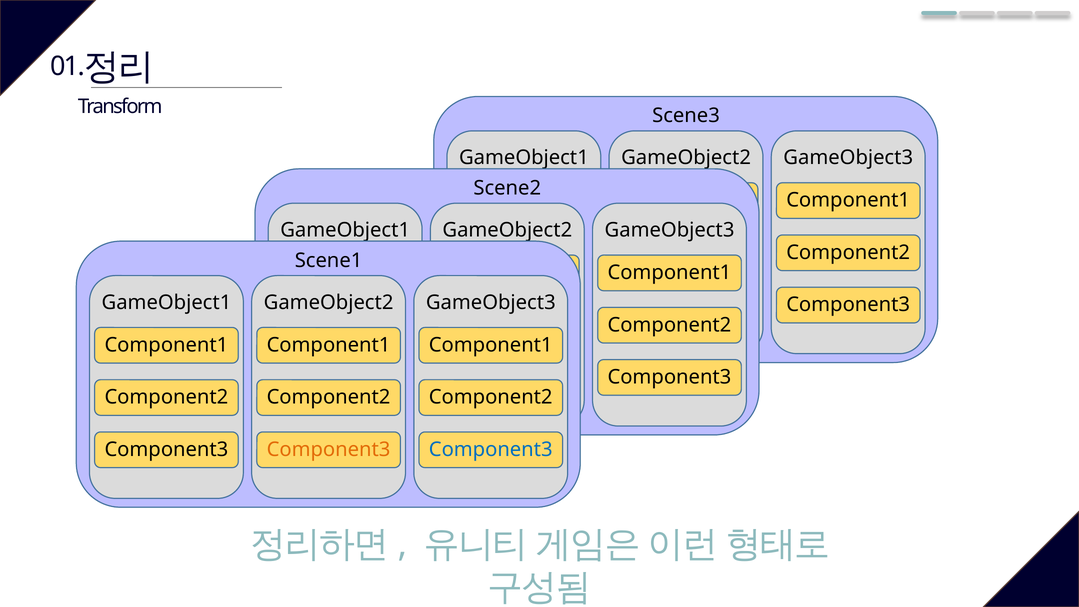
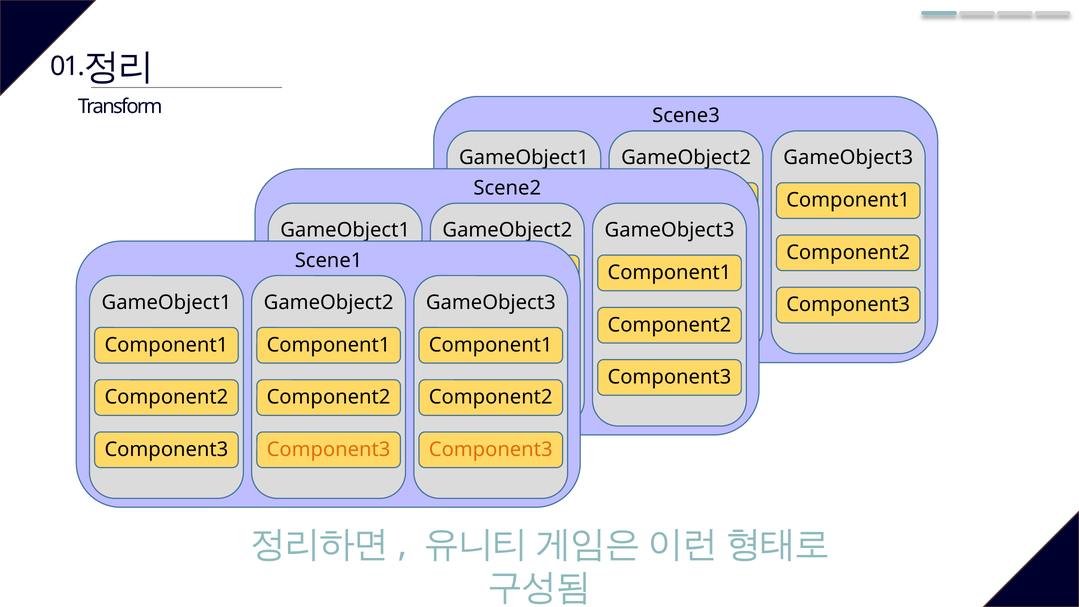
Component3 at (491, 449) colour: blue -> orange
